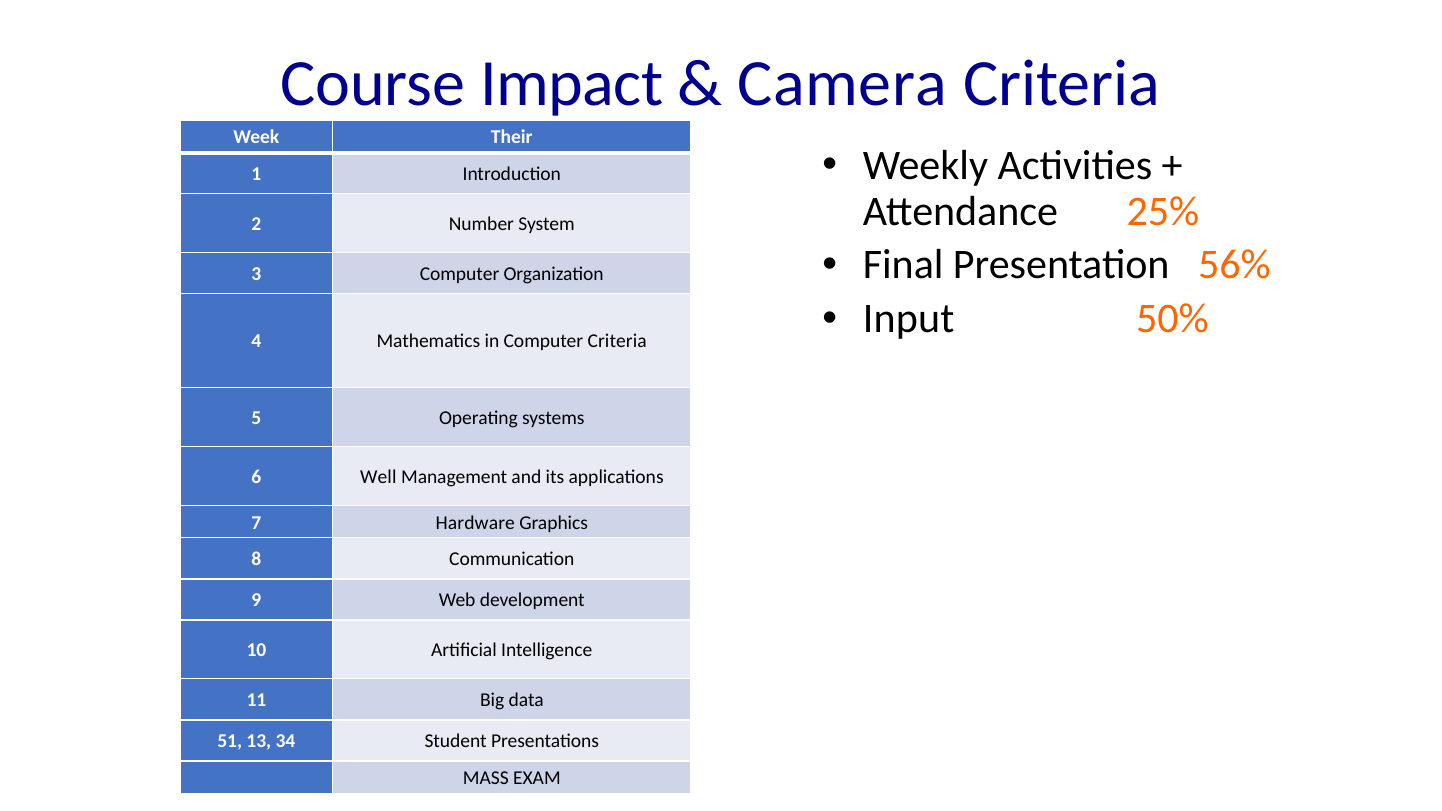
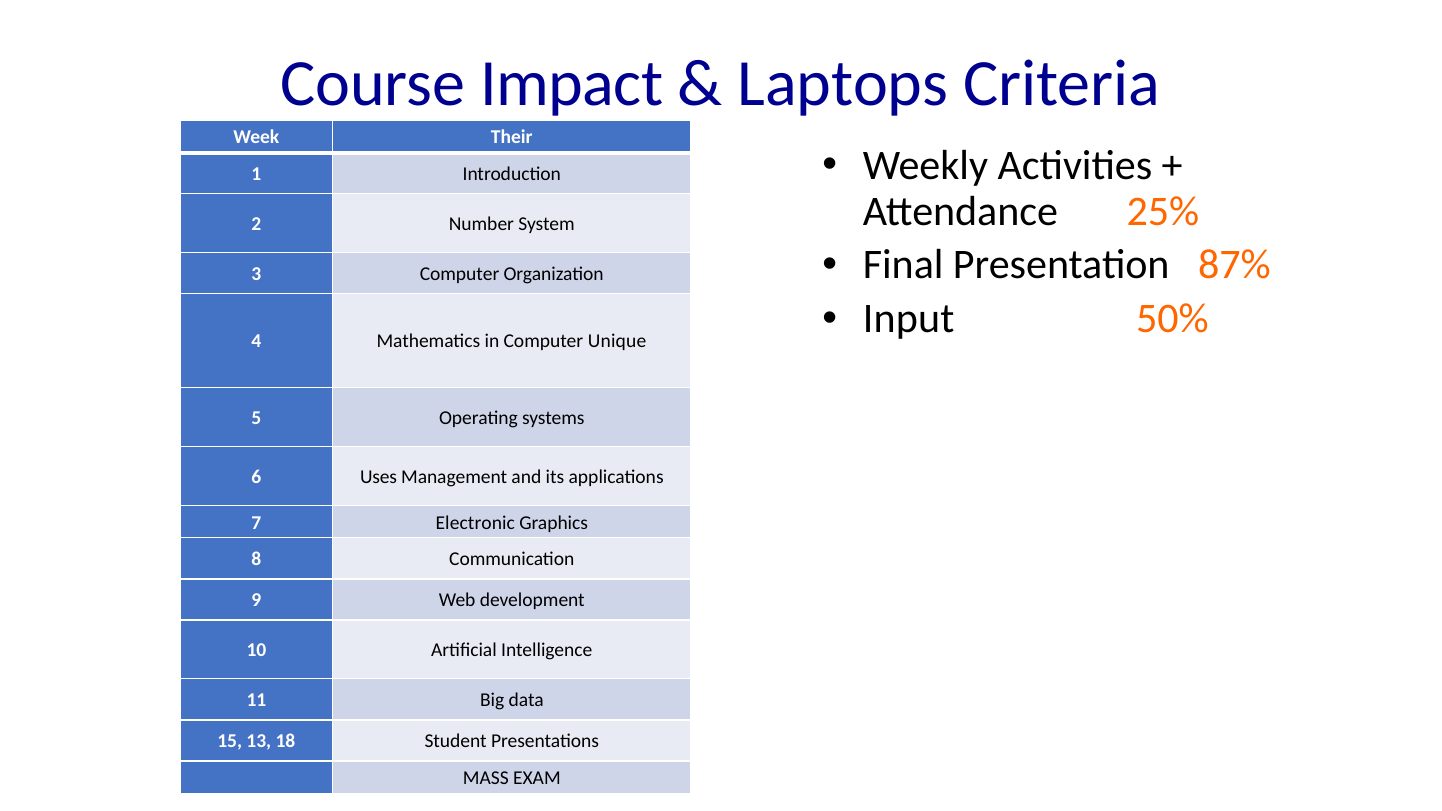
Camera: Camera -> Laptops
56%: 56% -> 87%
Computer Criteria: Criteria -> Unique
Well: Well -> Uses
Hardware: Hardware -> Electronic
51: 51 -> 15
34: 34 -> 18
